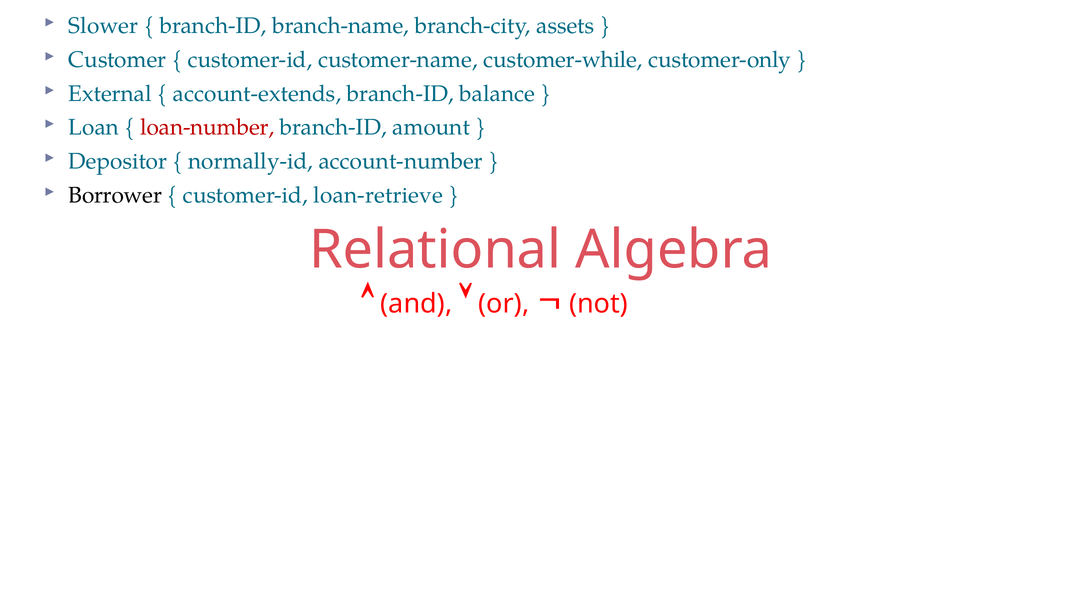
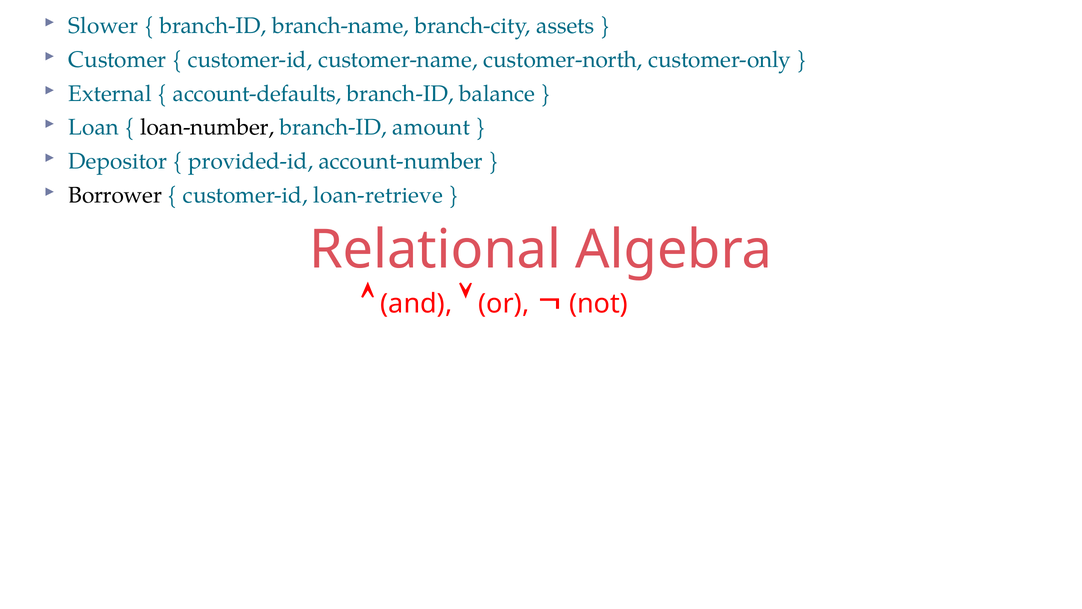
customer-while: customer-while -> customer-north
account-extends: account-extends -> account-defaults
loan-number colour: red -> black
normally-id: normally-id -> provided-id
